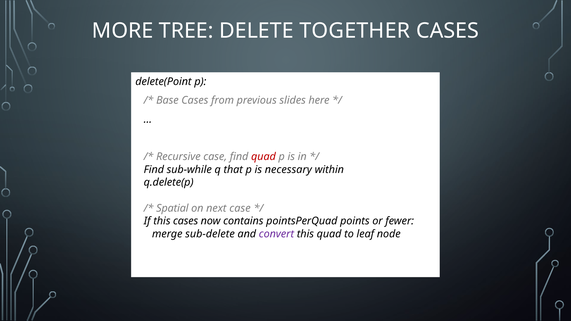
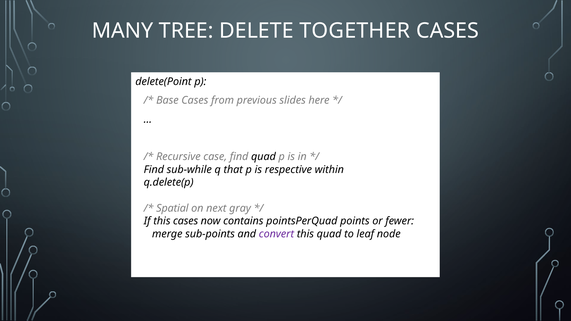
MORE: MORE -> MANY
quad at (263, 157) colour: red -> black
necessary: necessary -> respective
next case: case -> gray
sub-delete: sub-delete -> sub-points
